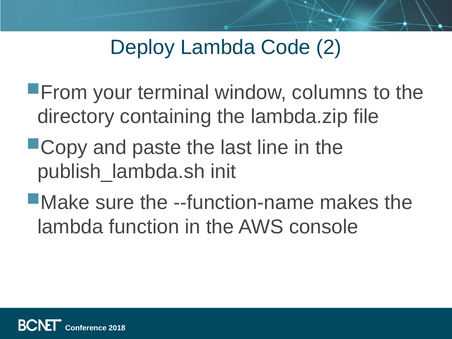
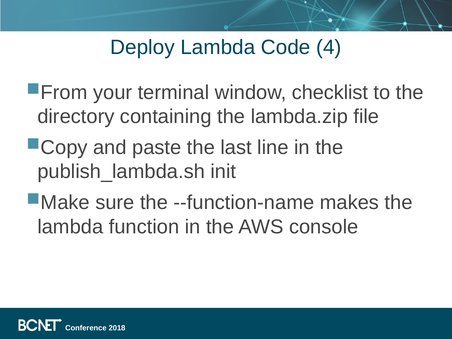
2: 2 -> 4
columns: columns -> checklist
